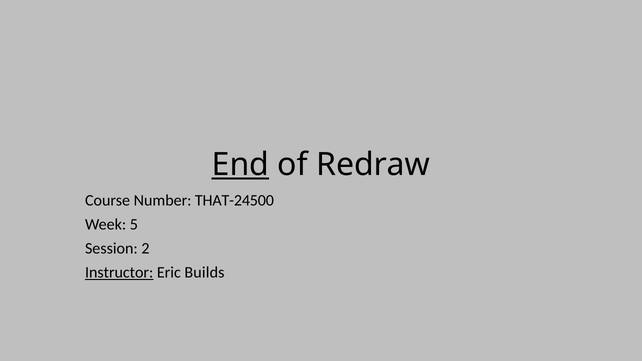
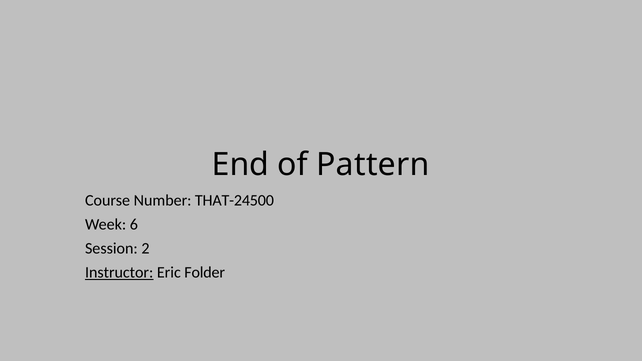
End underline: present -> none
Redraw: Redraw -> Pattern
5: 5 -> 6
Builds: Builds -> Folder
